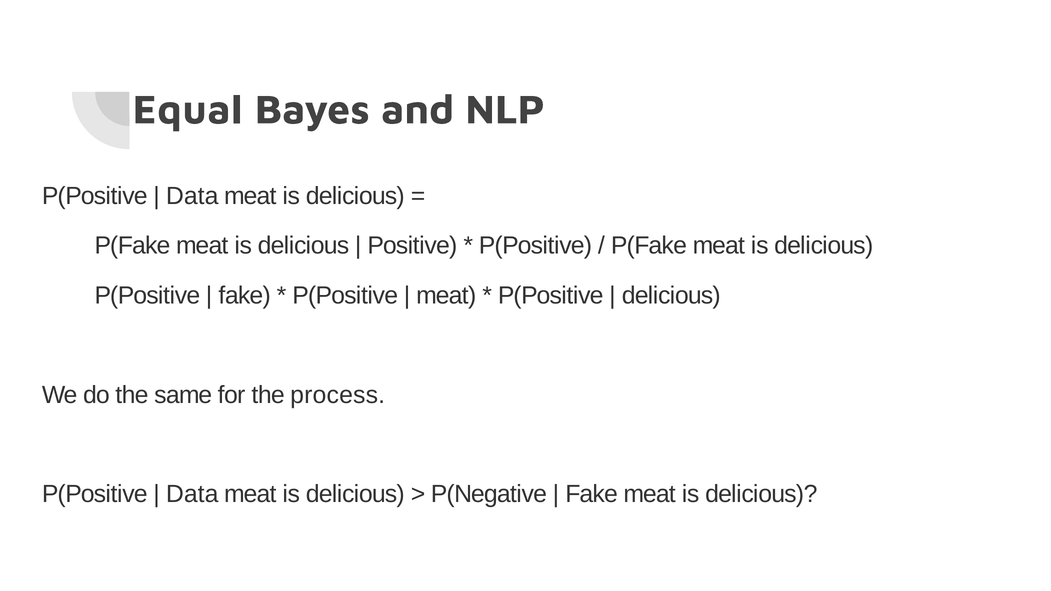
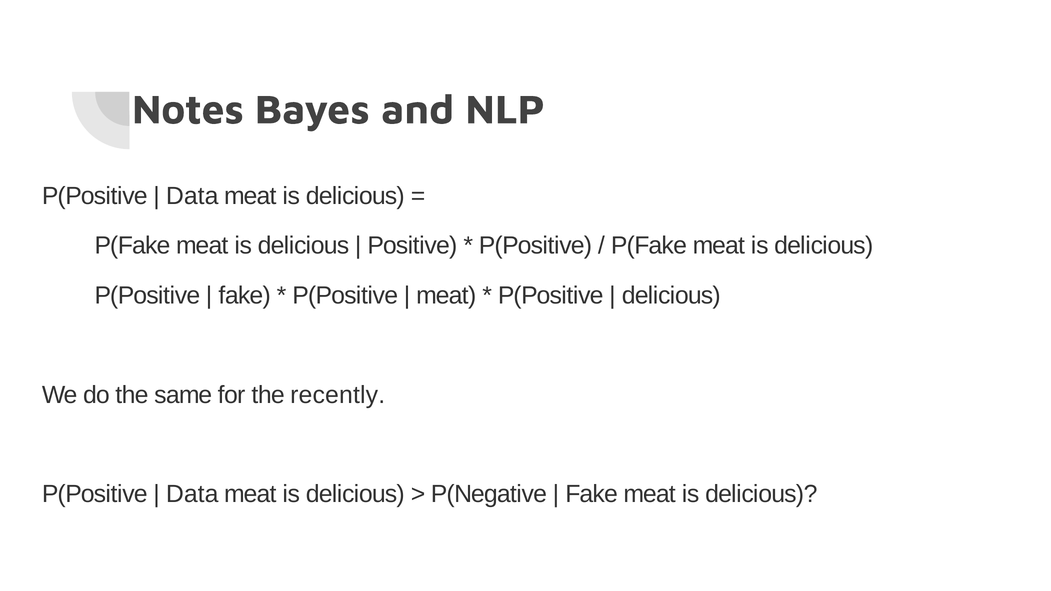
Equal: Equal -> Notes
process: process -> recently
